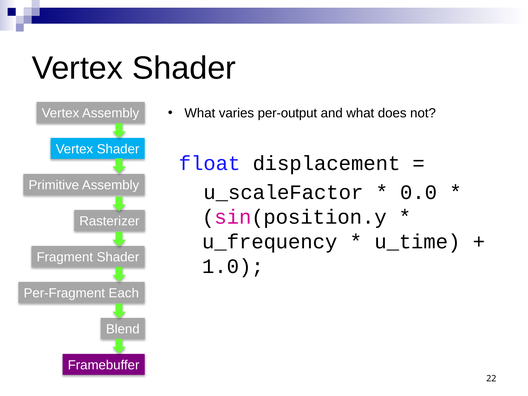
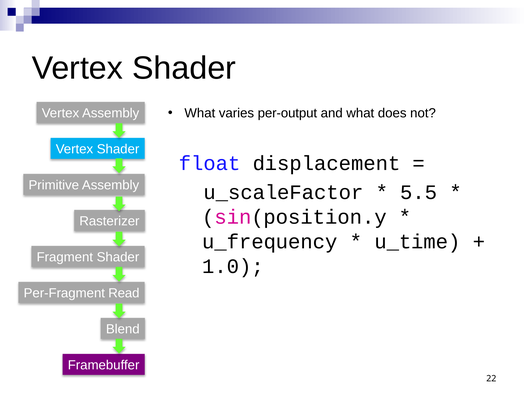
0.0: 0.0 -> 5.5
Each: Each -> Read
